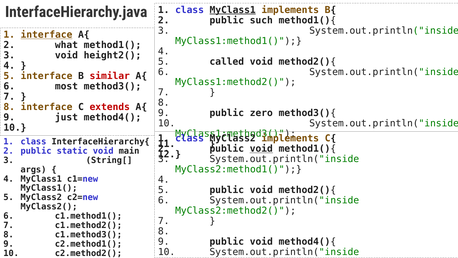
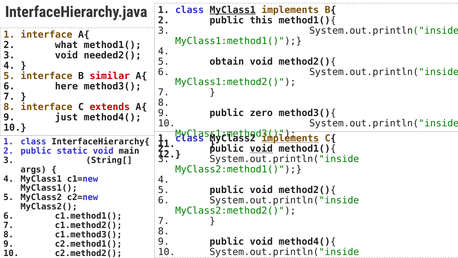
such: such -> this
interface at (47, 35) underline: present -> none
height2(: height2( -> needed2(
called: called -> obtain
most: most -> here
implements at (290, 138) underline: none -> present
